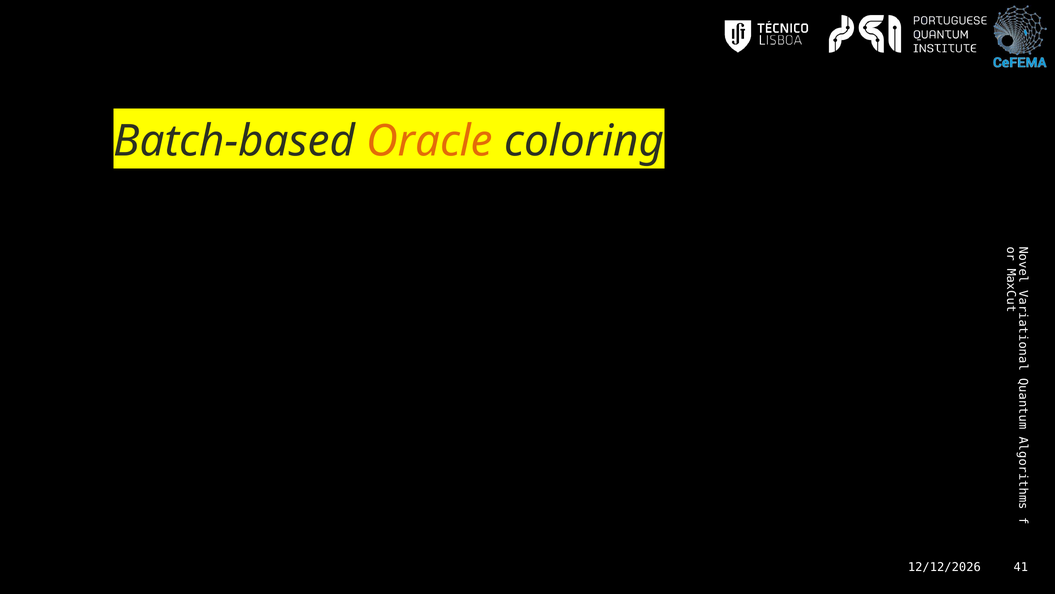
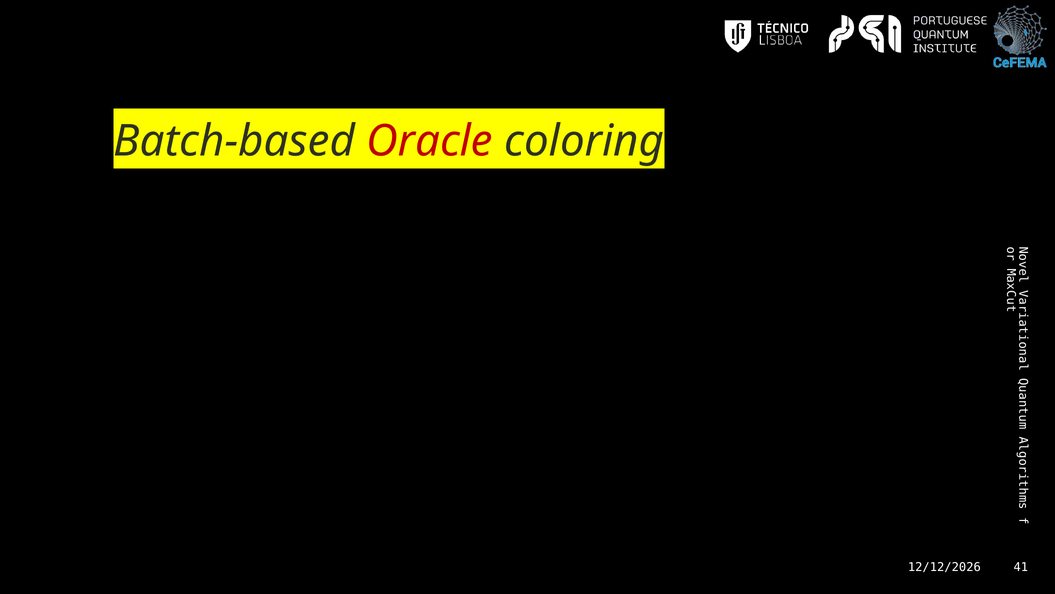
Oracle colour: orange -> red
